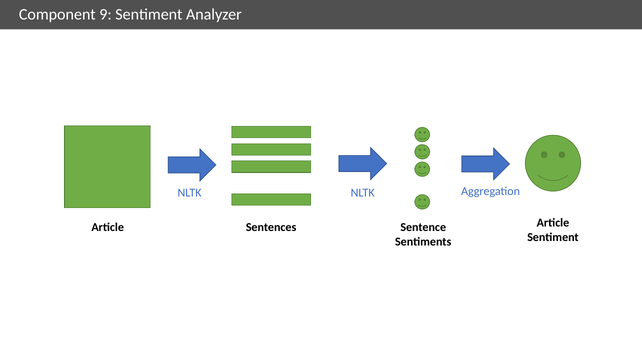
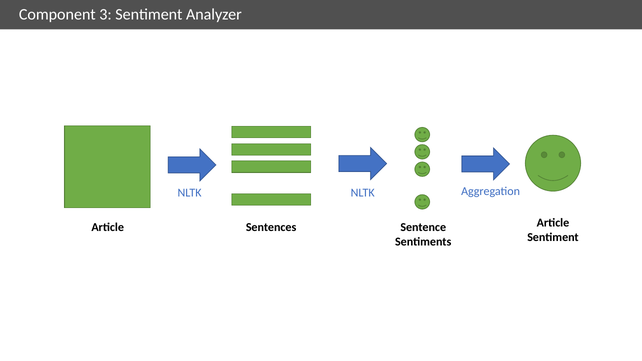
9: 9 -> 3
